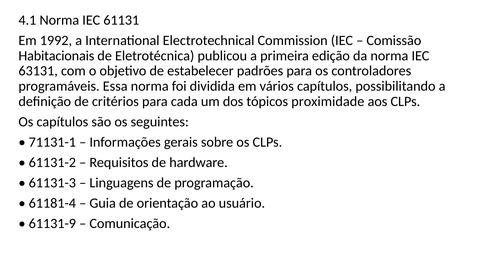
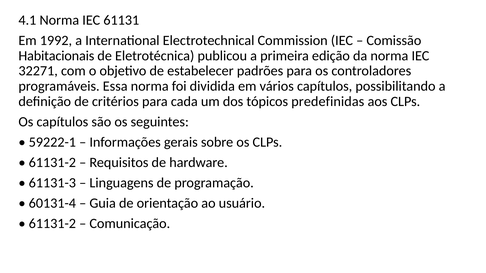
63131: 63131 -> 32271
proximidade: proximidade -> predefinidas
71131-1: 71131-1 -> 59222-1
61181-4: 61181-4 -> 60131-4
61131-9 at (52, 224): 61131-9 -> 61131-2
